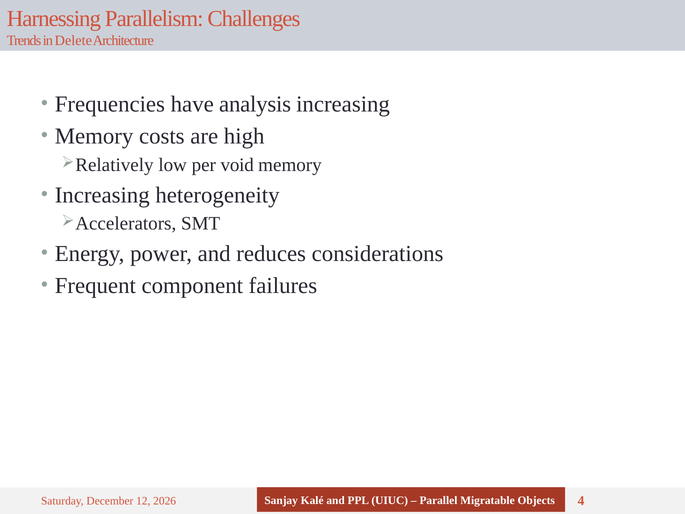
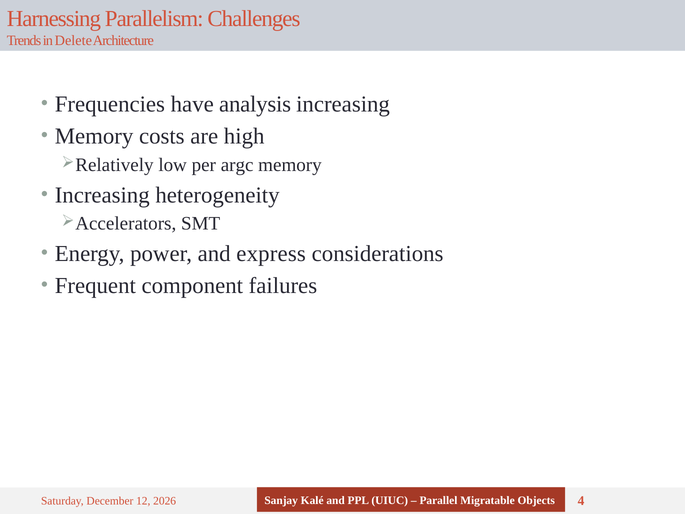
void: void -> argc
reduces: reduces -> express
